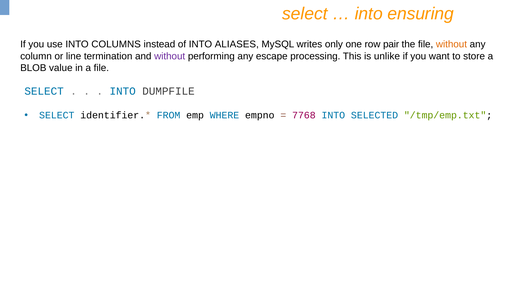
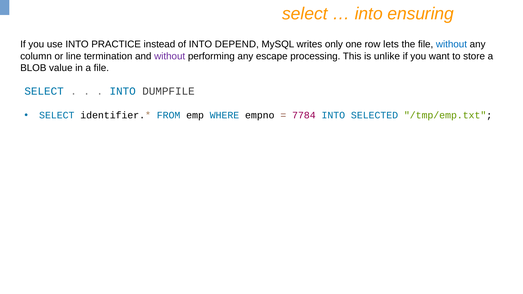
COLUMNS: COLUMNS -> PRACTICE
ALIASES: ALIASES -> DEPEND
pair: pair -> lets
without at (451, 44) colour: orange -> blue
7768: 7768 -> 7784
